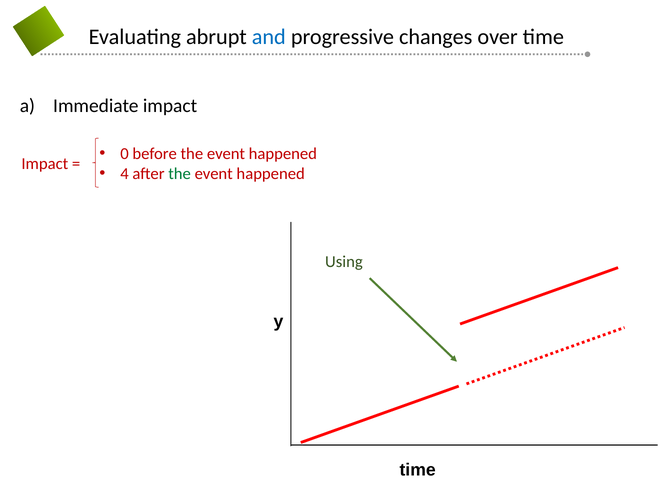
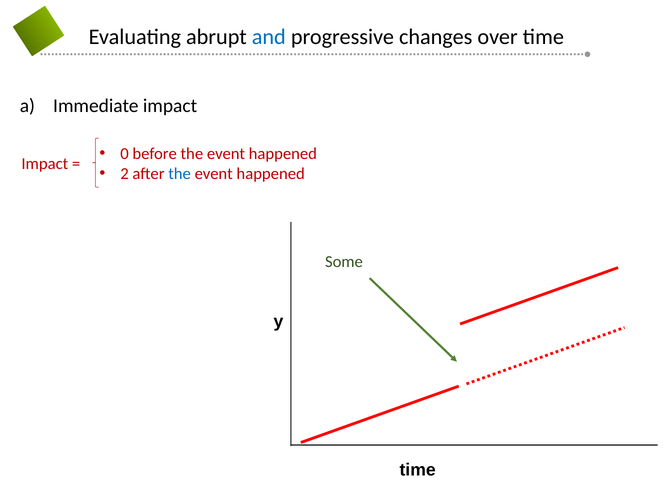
4: 4 -> 2
the at (180, 174) colour: green -> blue
Using: Using -> Some
